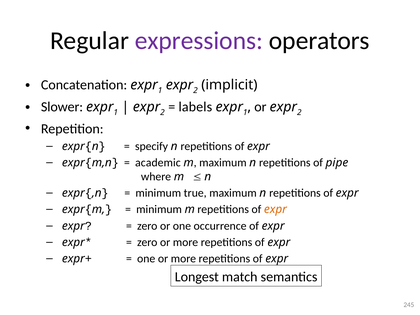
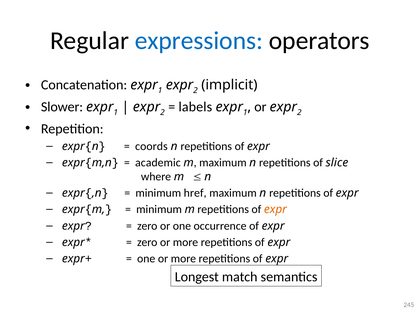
expressions colour: purple -> blue
specify: specify -> coords
pipe: pipe -> slice
true: true -> href
